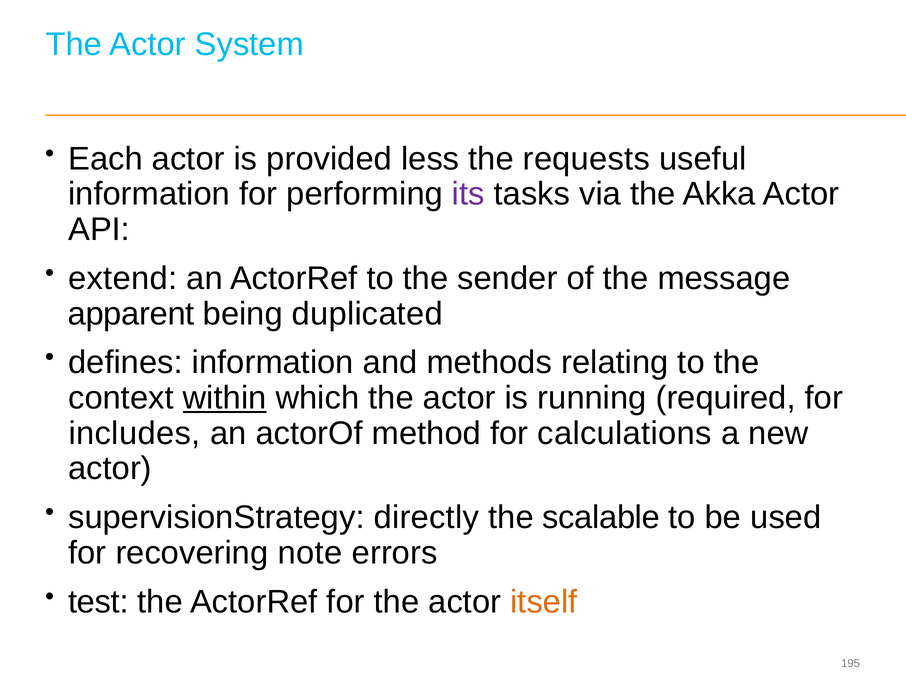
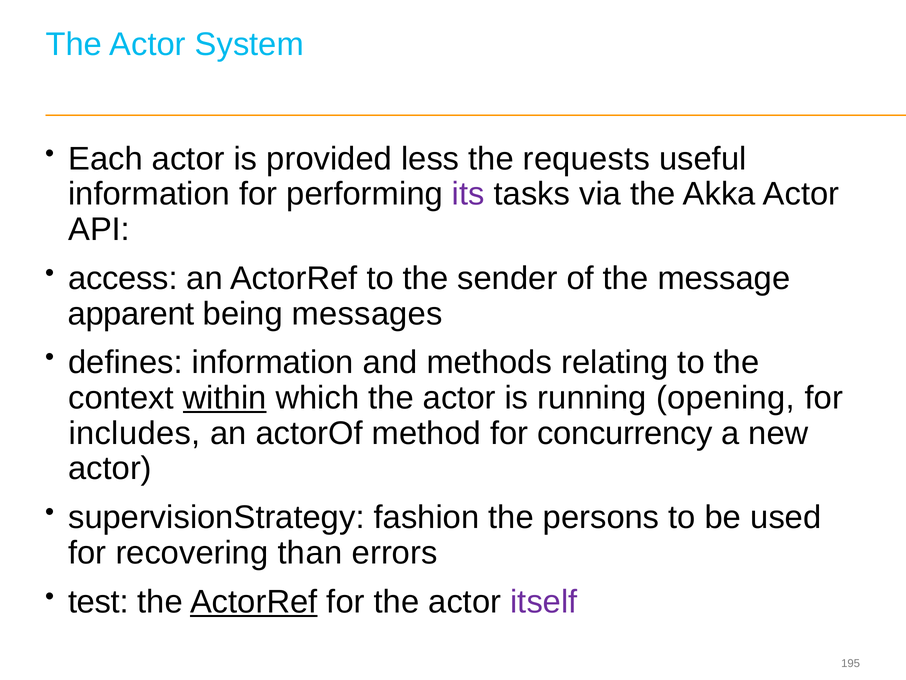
extend: extend -> access
duplicated: duplicated -> messages
required: required -> opening
calculations: calculations -> concurrency
directly: directly -> fashion
scalable: scalable -> persons
note: note -> than
ActorRef at (254, 601) underline: none -> present
itself colour: orange -> purple
